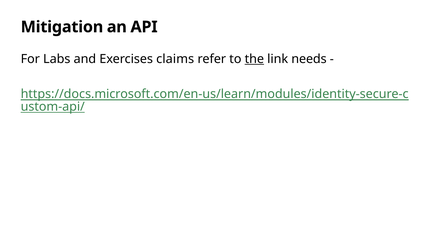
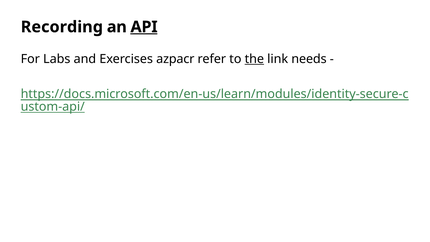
Mitigation: Mitigation -> Recording
API underline: none -> present
claims: claims -> azpacr
